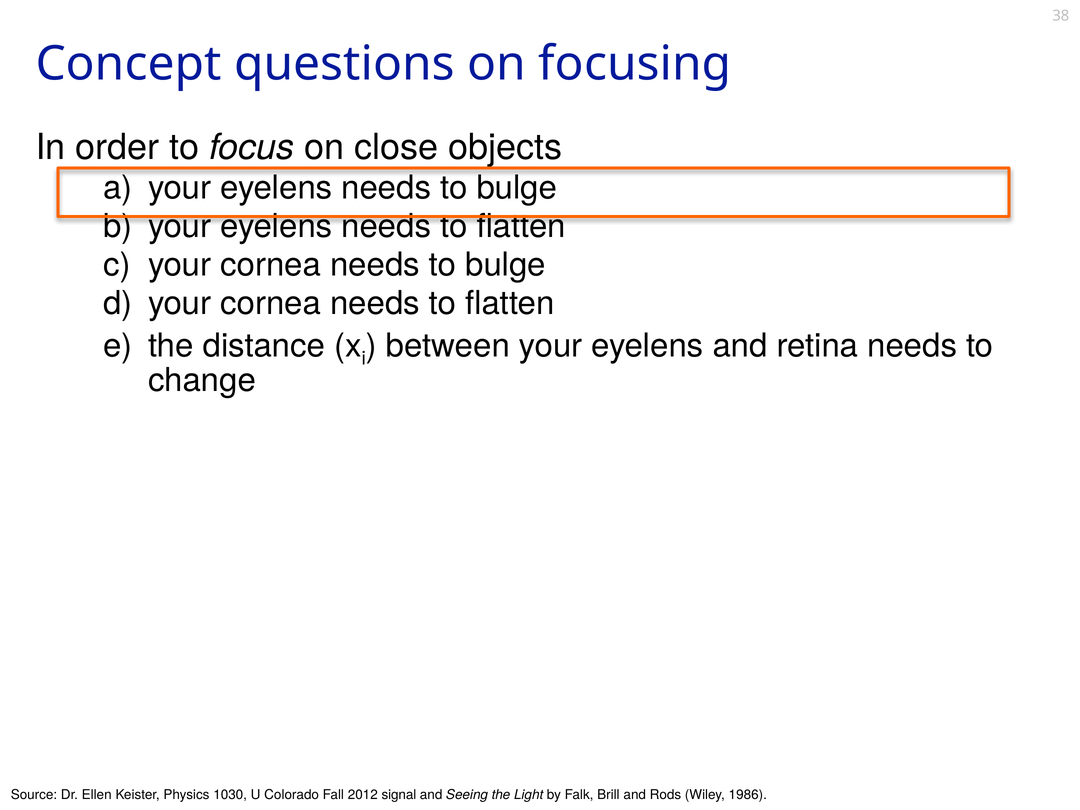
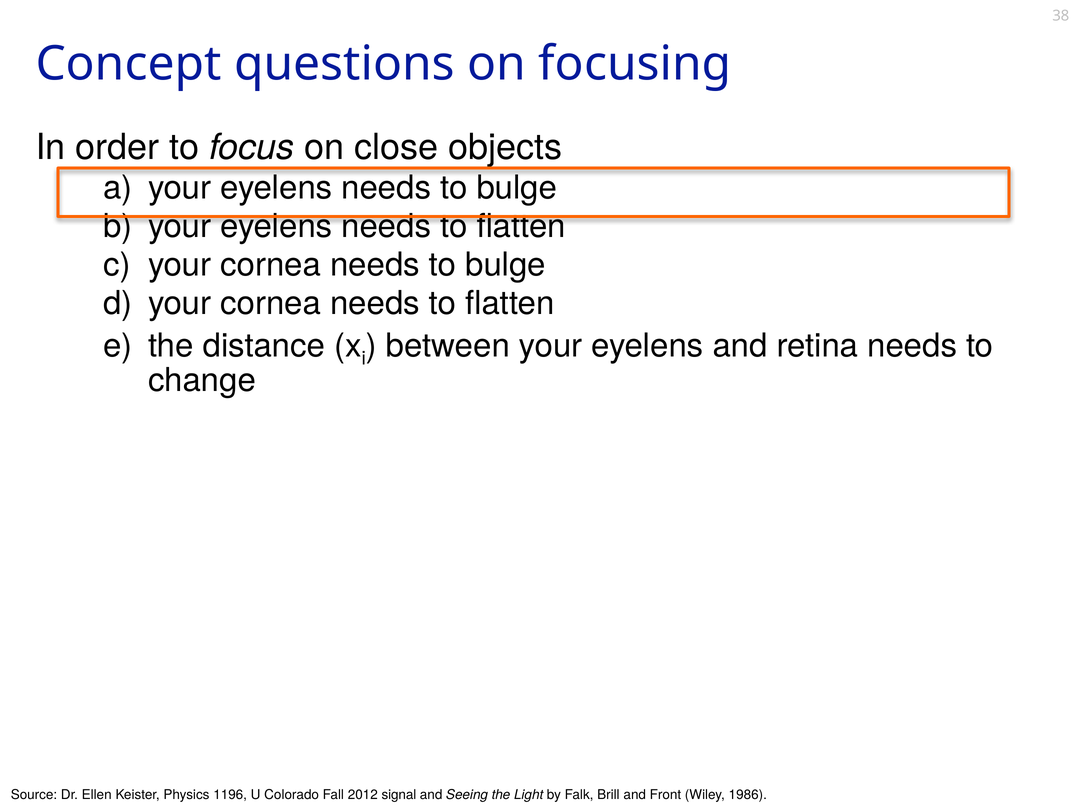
1030: 1030 -> 1196
Rods: Rods -> Front
